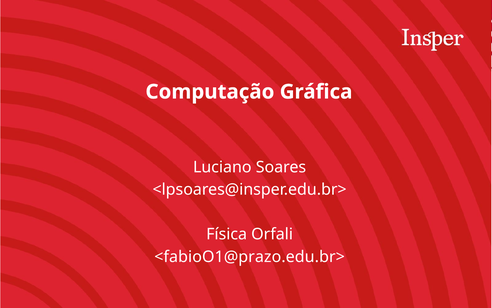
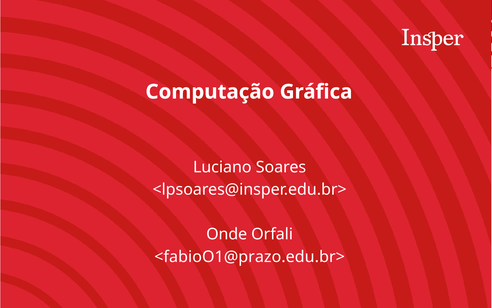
Física: Física -> Onde
